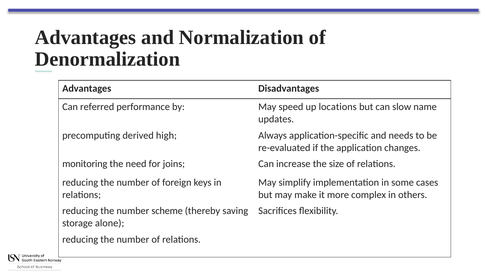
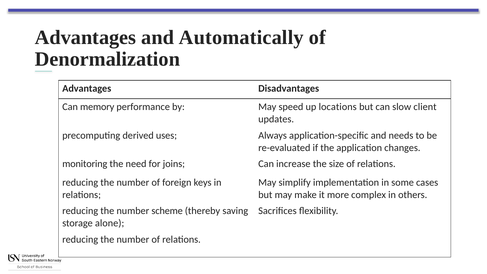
Normalization: Normalization -> Automatically
referred: referred -> memory
name: name -> client
high: high -> uses
